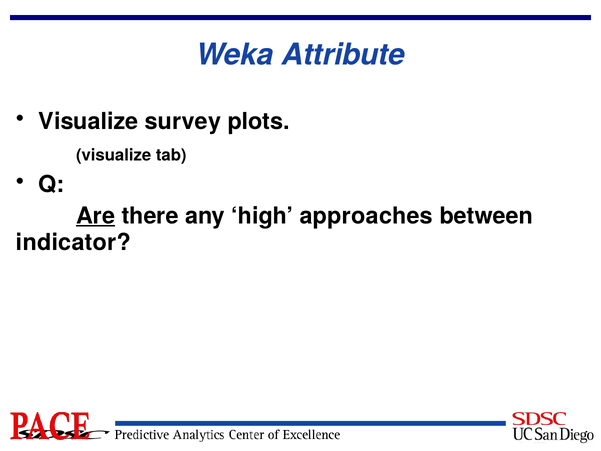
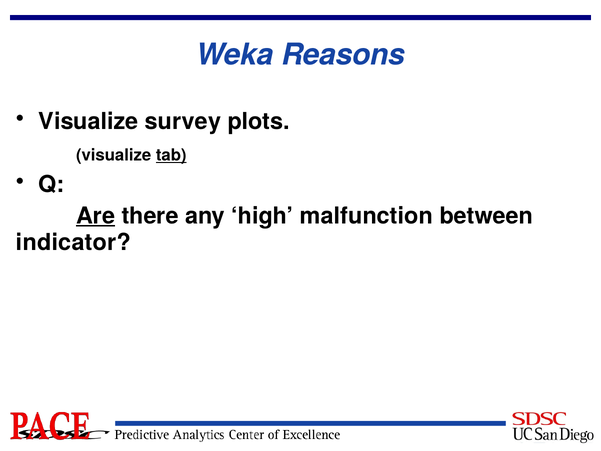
Attribute: Attribute -> Reasons
tab underline: none -> present
approaches: approaches -> malfunction
